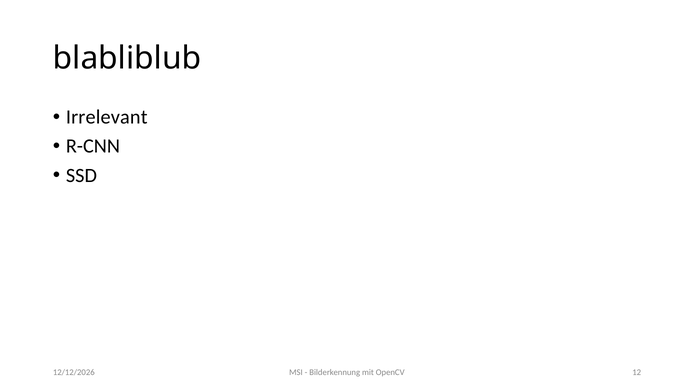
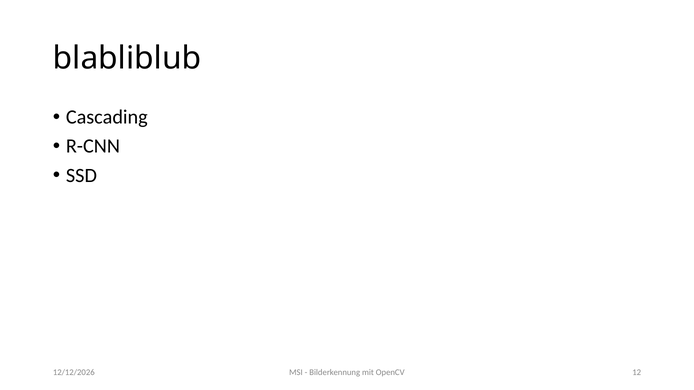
Irrelevant: Irrelevant -> Cascading
